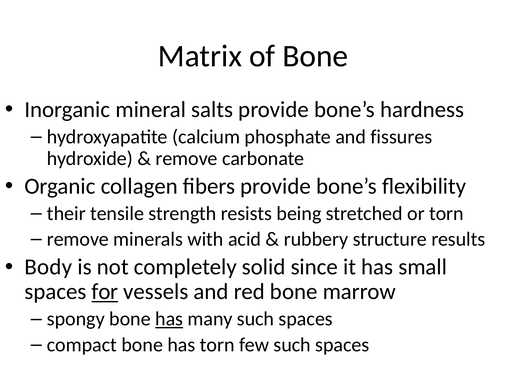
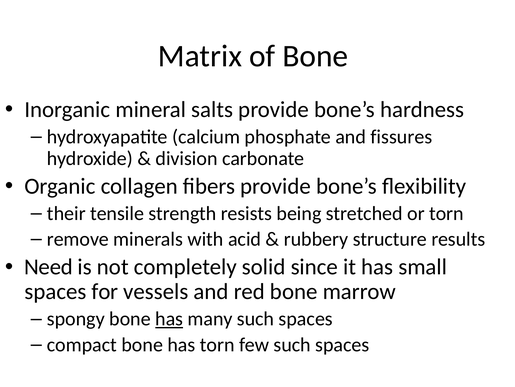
remove at (187, 158): remove -> division
Body: Body -> Need
for underline: present -> none
